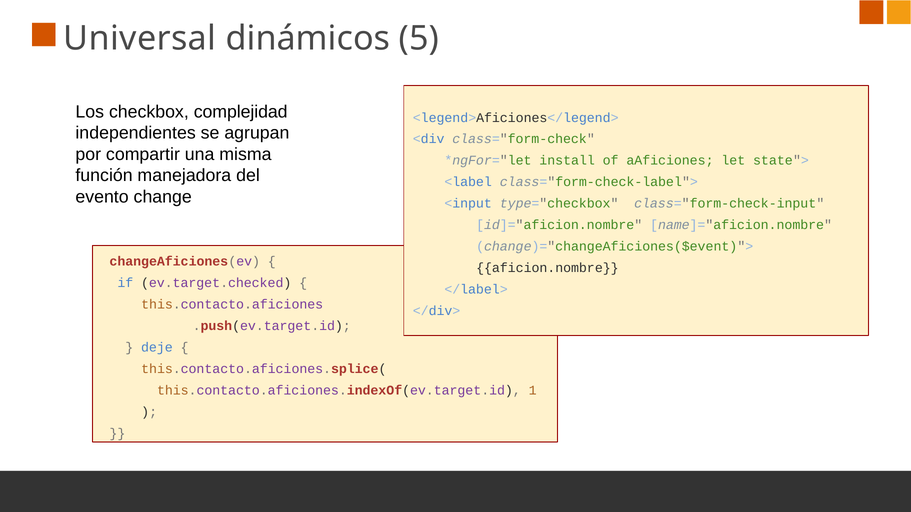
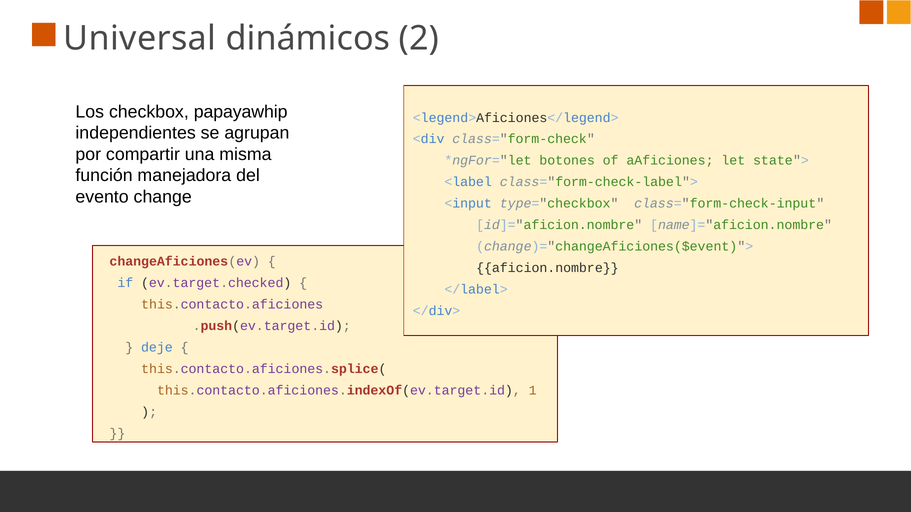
5: 5 -> 2
complejidad: complejidad -> papayawhip
install: install -> botones
